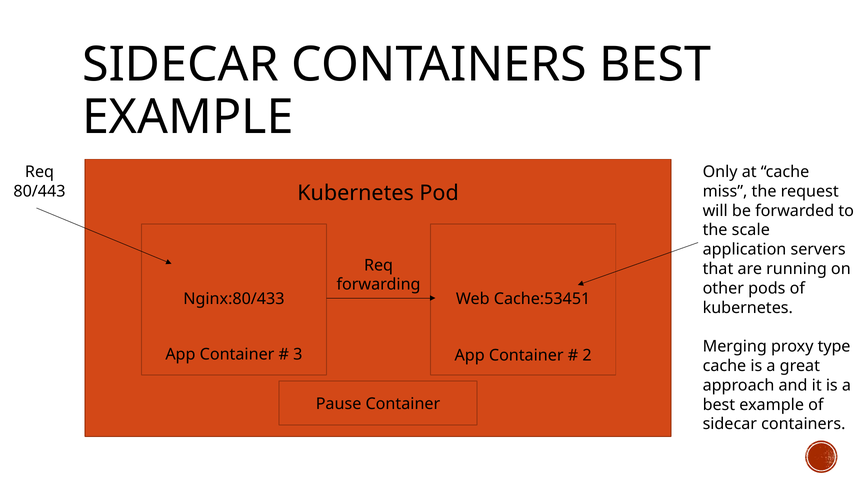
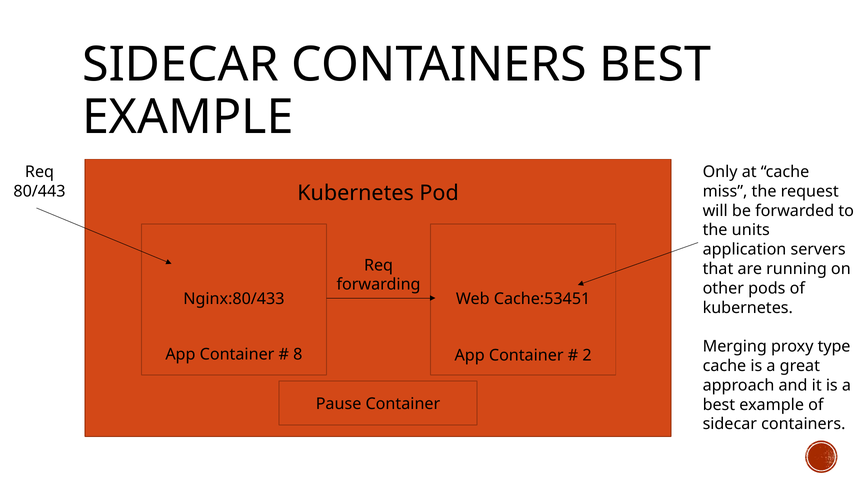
scale: scale -> units
3: 3 -> 8
